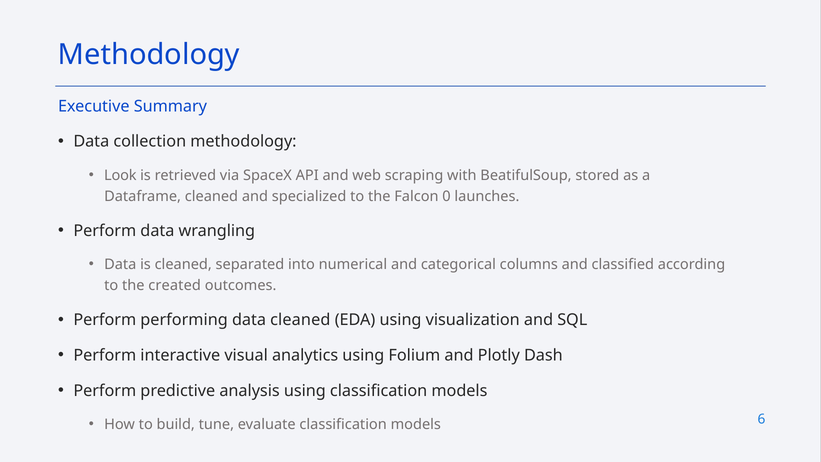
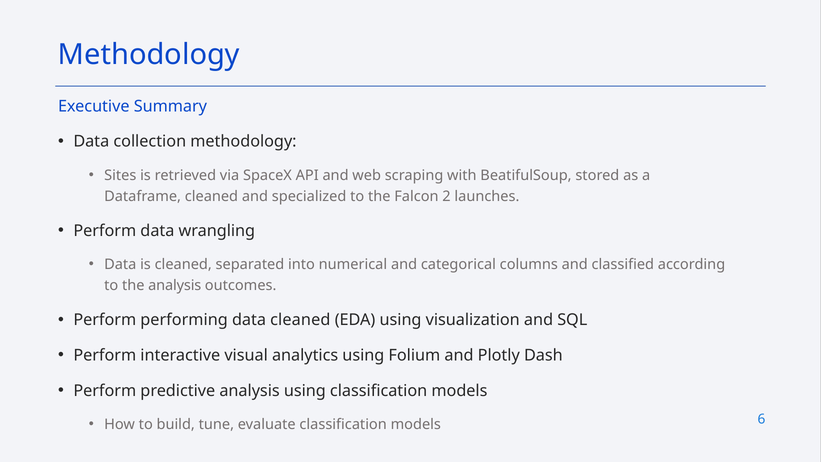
Look: Look -> Sites
0: 0 -> 2
the created: created -> analysis
